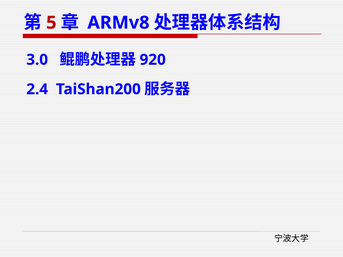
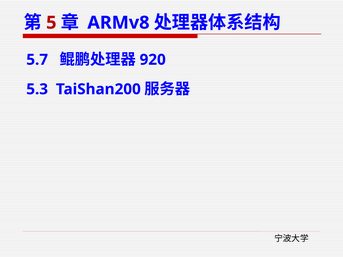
3.0: 3.0 -> 5.7
2.4: 2.4 -> 5.3
